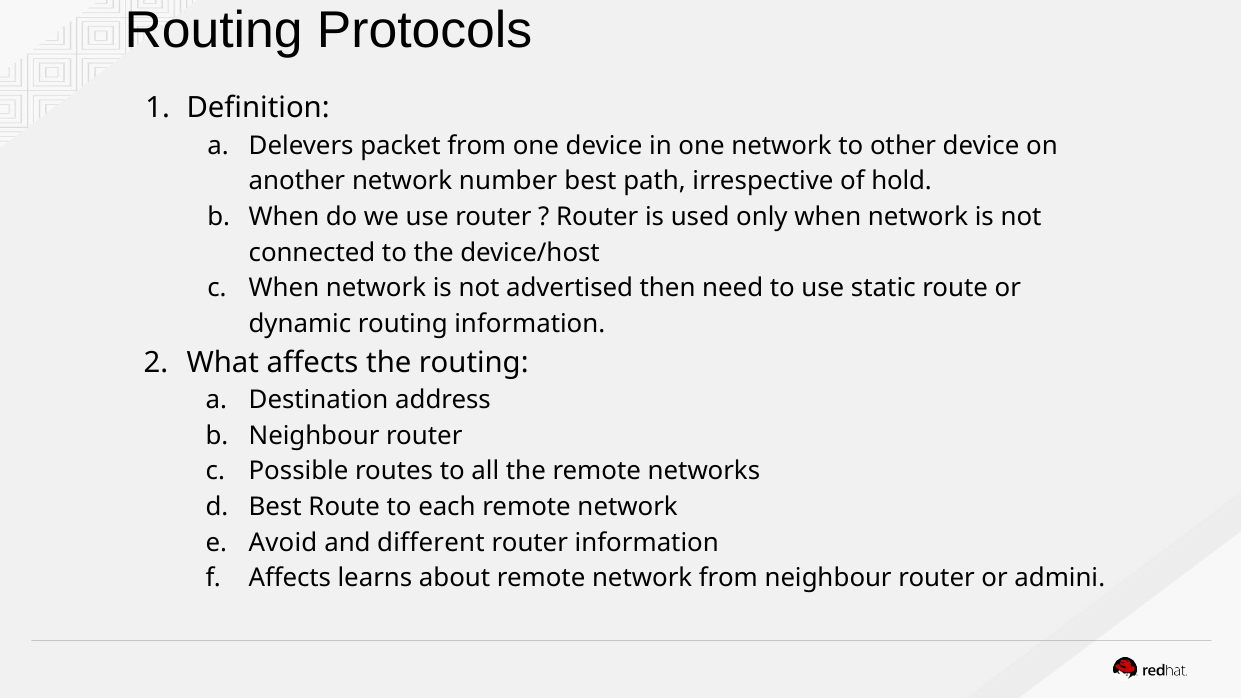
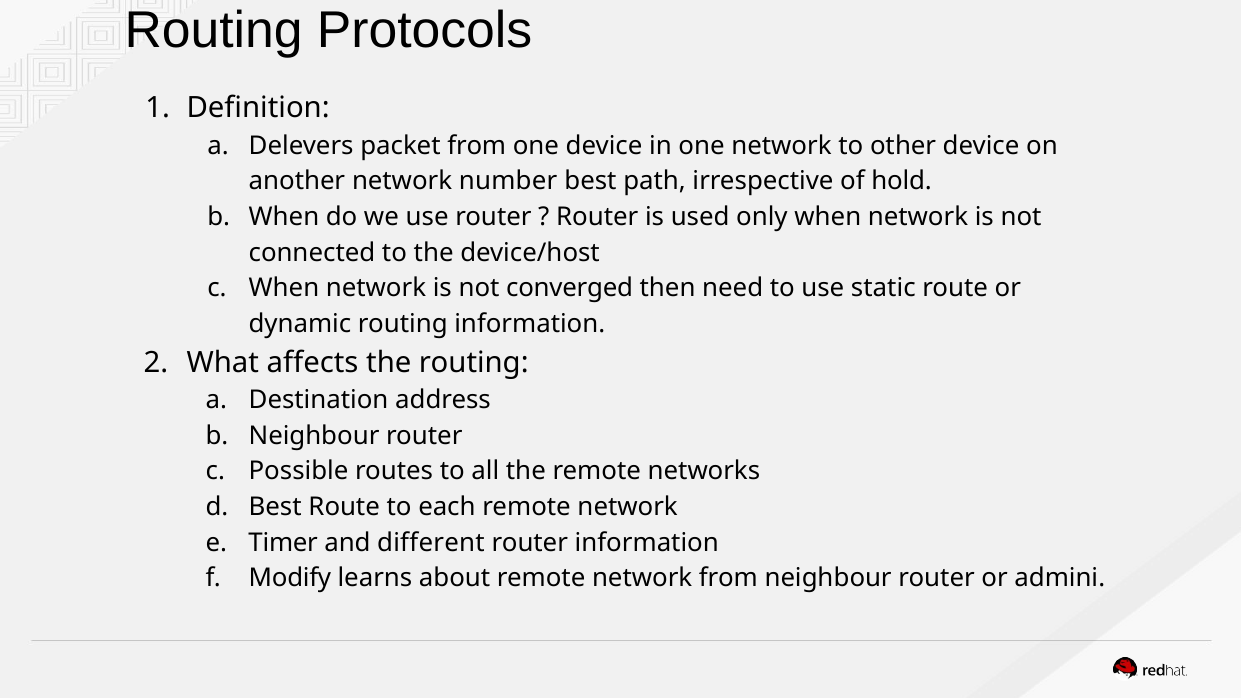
advertised: advertised -> converged
Avoid: Avoid -> Timer
Affects at (290, 578): Affects -> Modify
